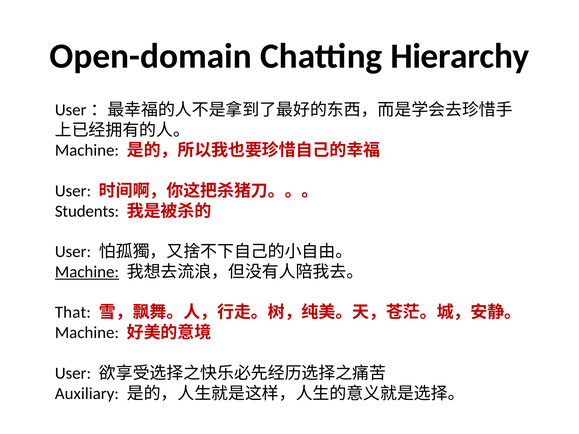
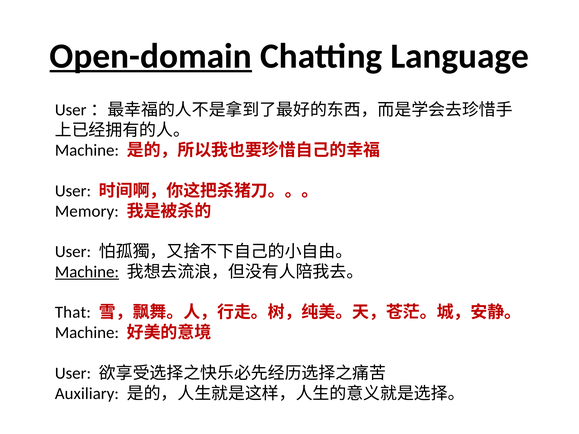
Open-domain underline: none -> present
Hierarchy: Hierarchy -> Language
Students: Students -> Memory
